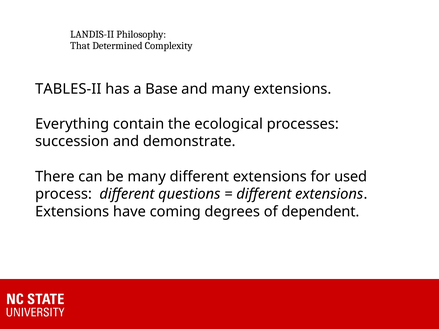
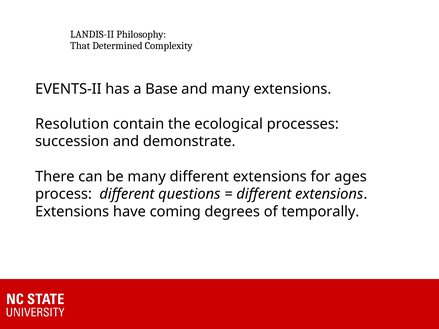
TABLES-II: TABLES-II -> EVENTS-II
Everything: Everything -> Resolution
used: used -> ages
dependent: dependent -> temporally
